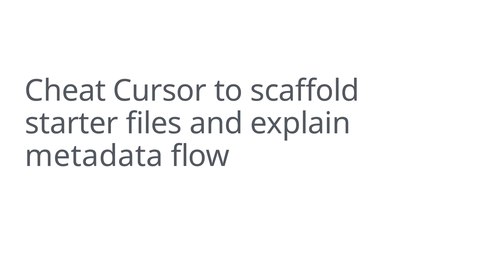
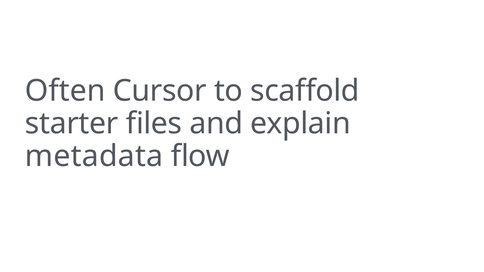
Cheat: Cheat -> Often
